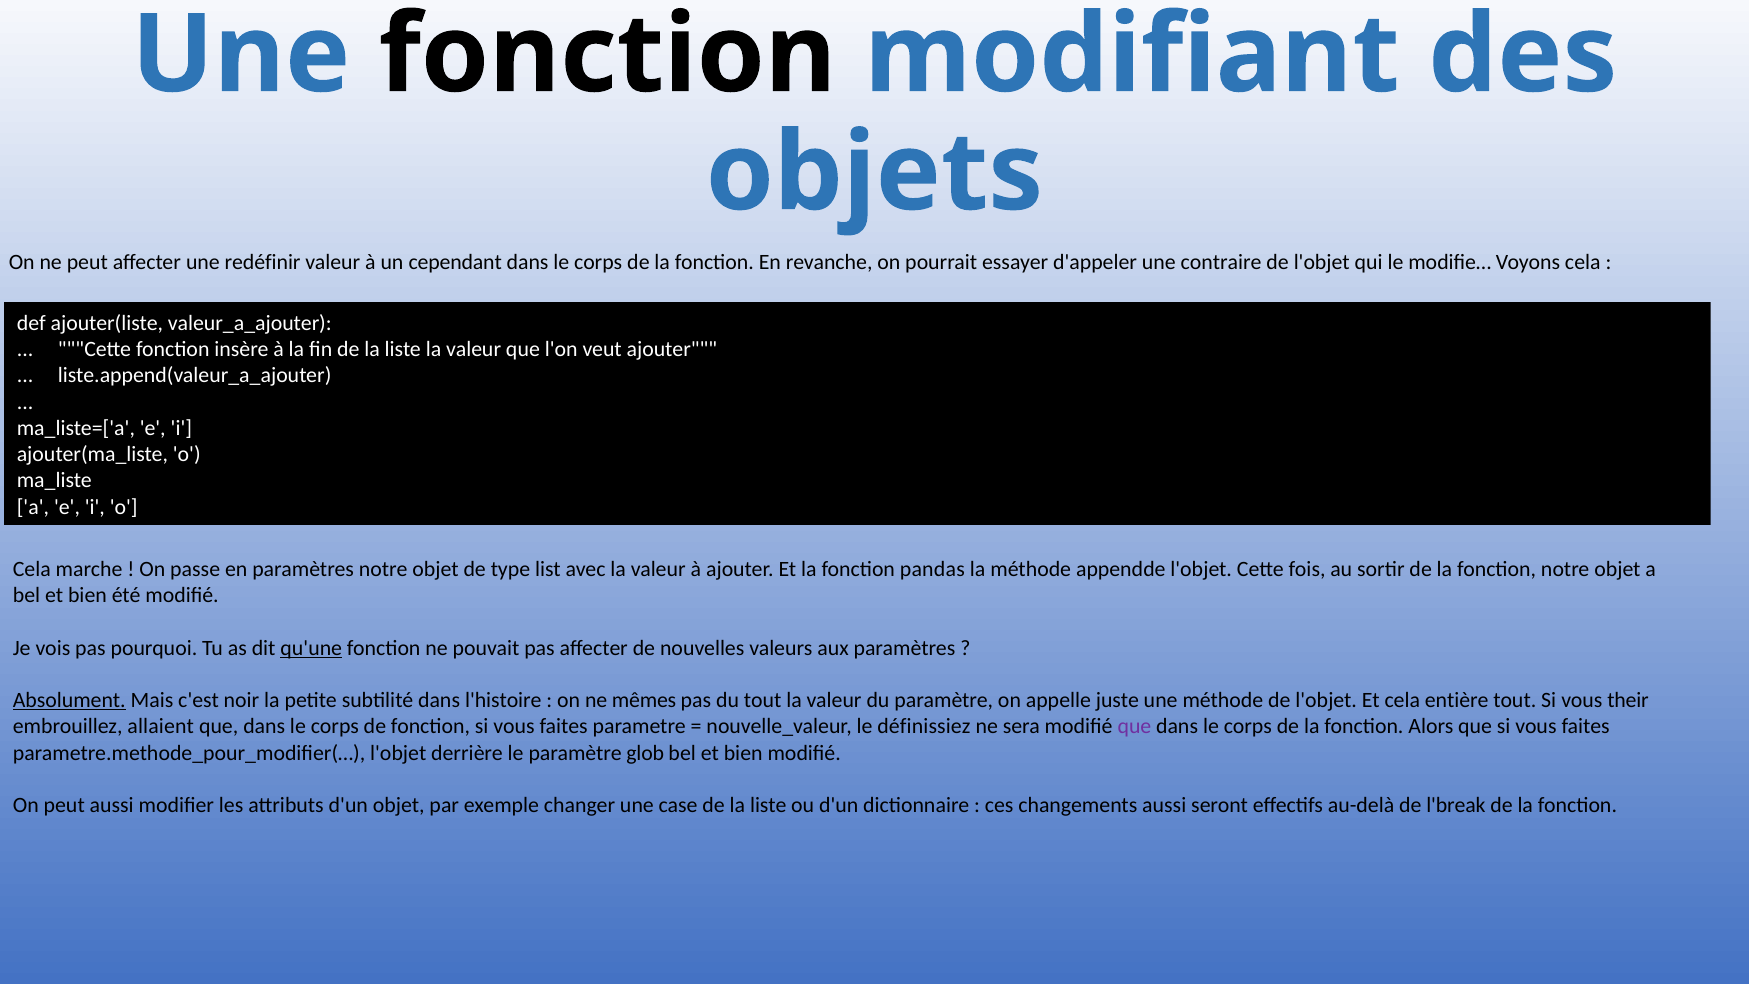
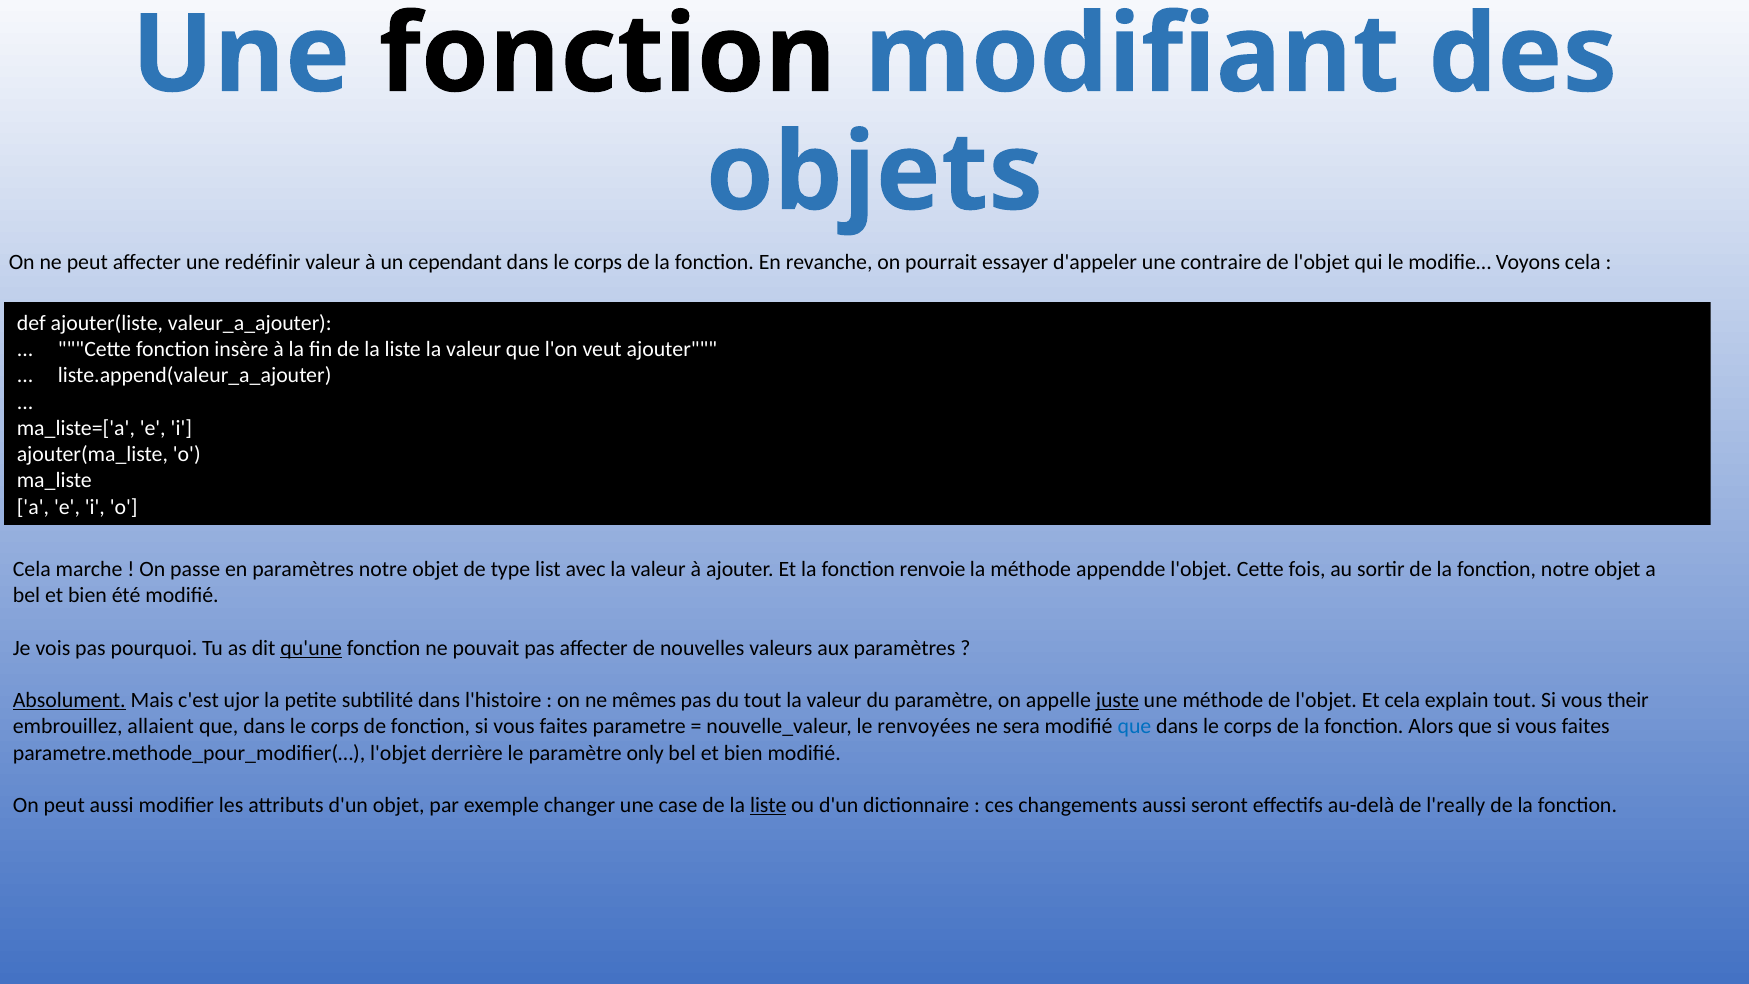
pandas: pandas -> renvoie
noir: noir -> ujor
juste underline: none -> present
entière: entière -> explain
définissiez: définissiez -> renvoyées
que at (1134, 726) colour: purple -> blue
glob: glob -> only
liste at (768, 805) underline: none -> present
l'break: l'break -> l'really
